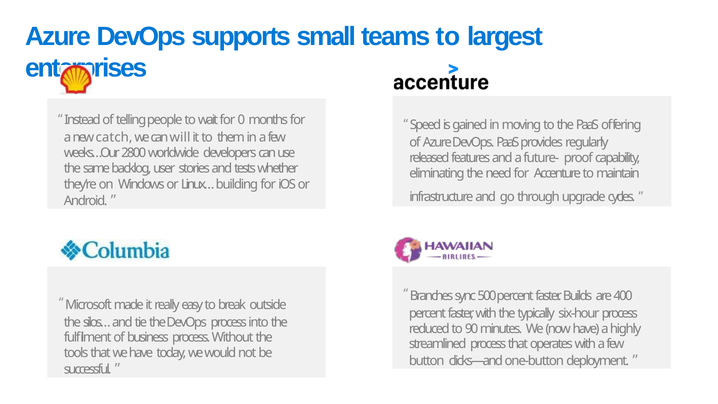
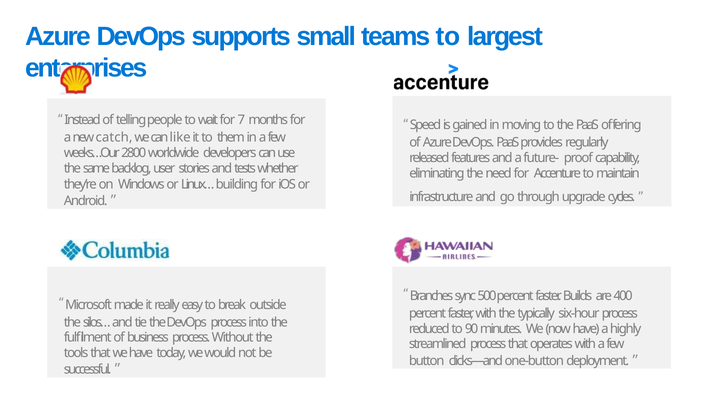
0: 0 -> 7
will: will -> like
